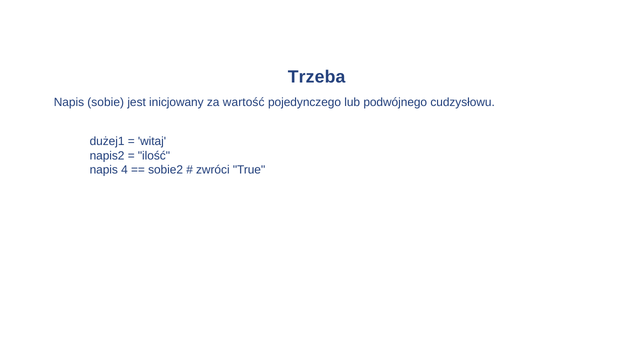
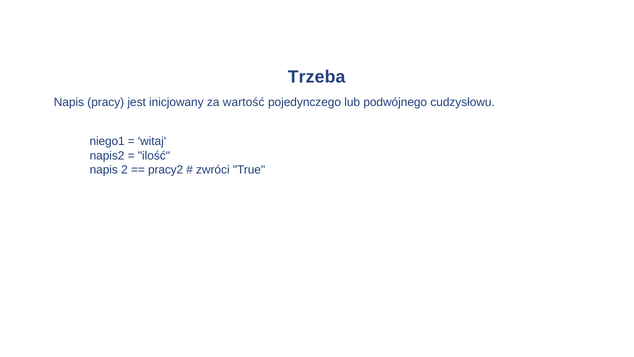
sobie: sobie -> pracy
dużej1: dużej1 -> niego1
4: 4 -> 2
sobie2: sobie2 -> pracy2
